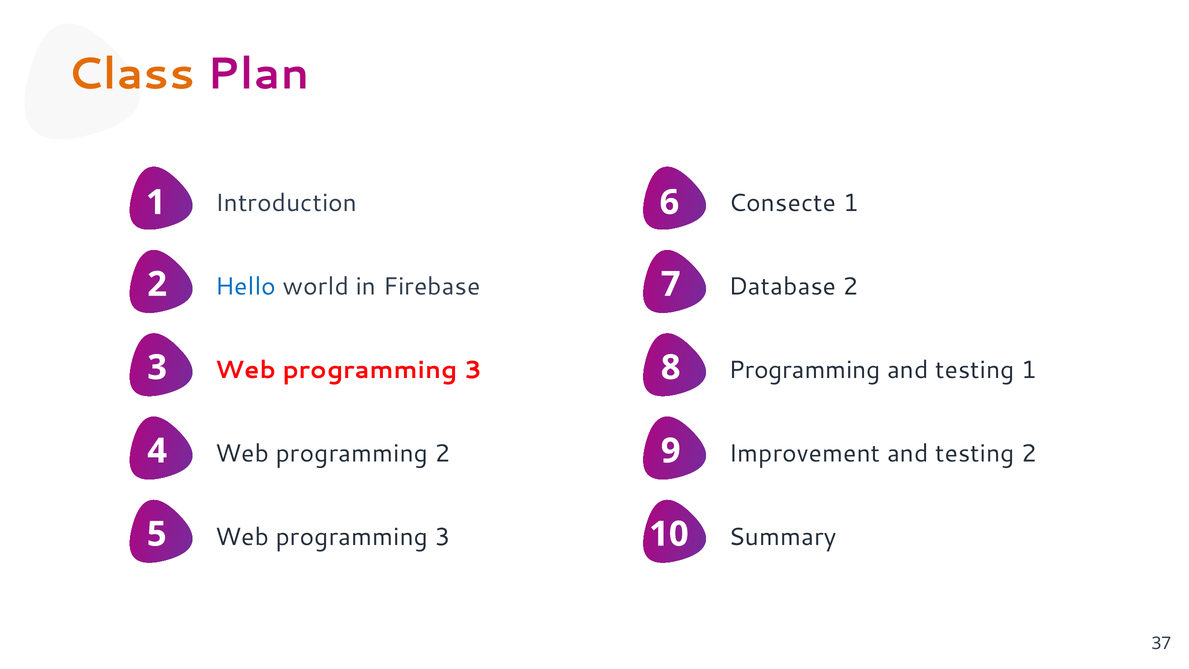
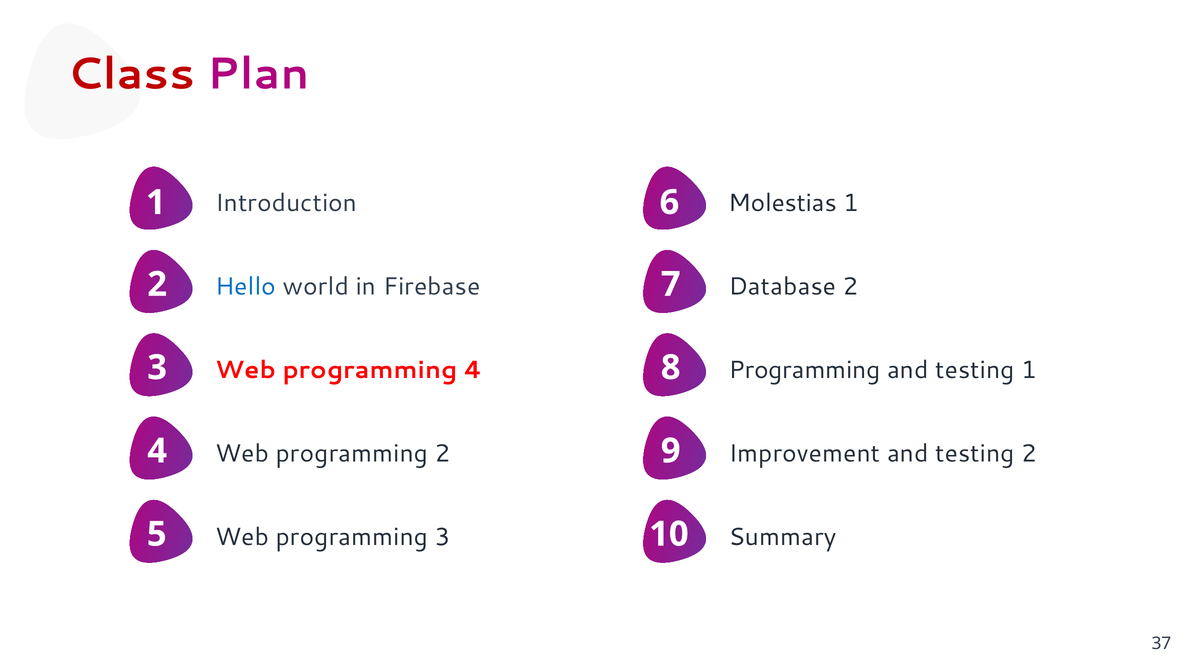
Class colour: orange -> red
Consecte: Consecte -> Molestias
3 at (473, 370): 3 -> 4
